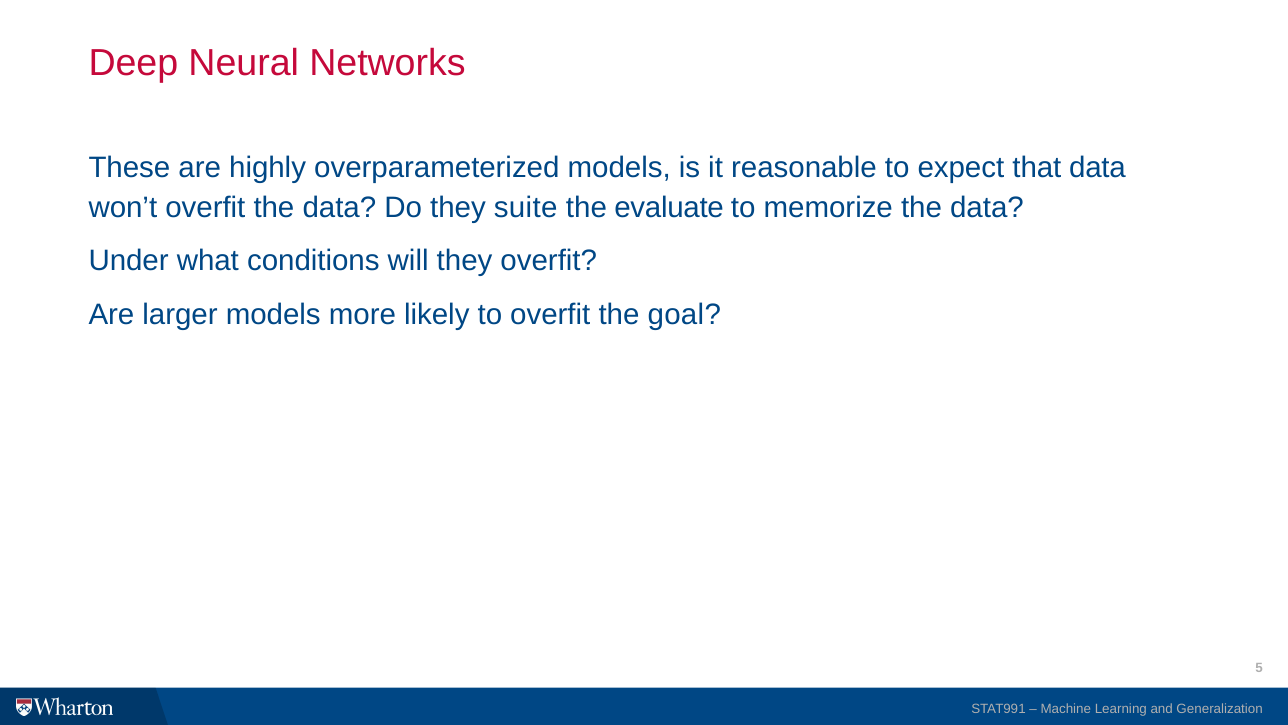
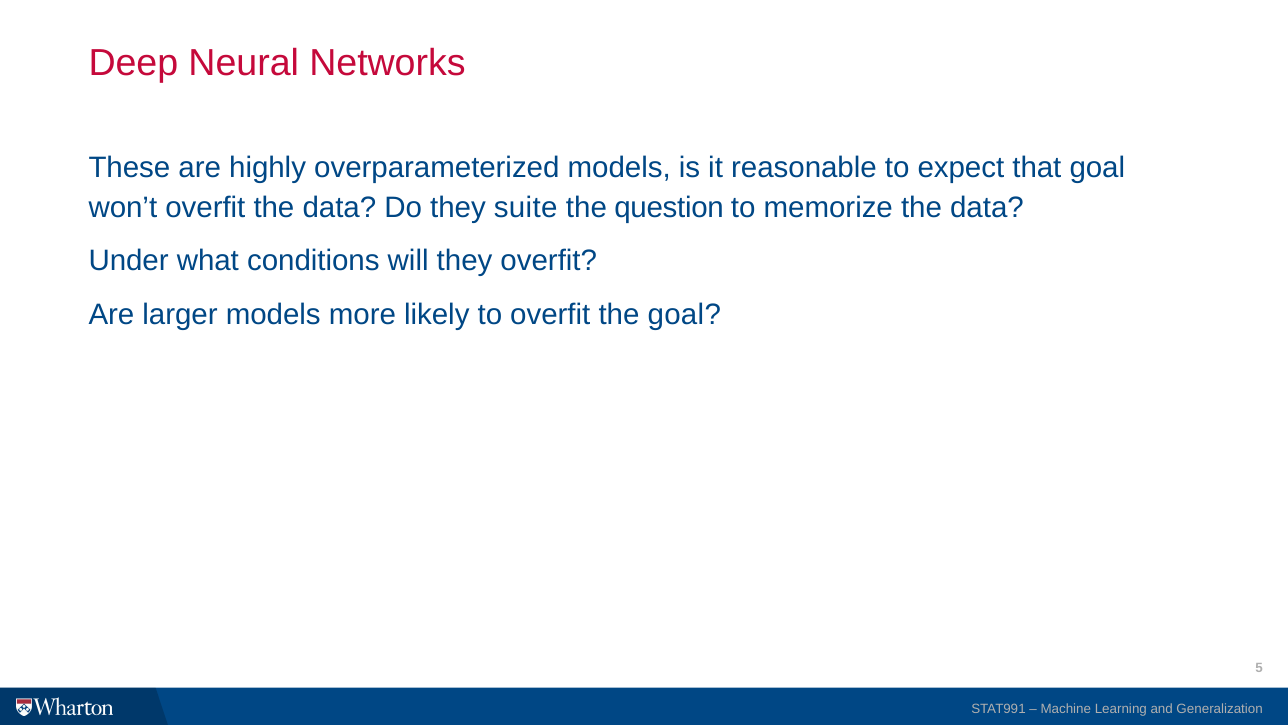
that data: data -> goal
evaluate: evaluate -> question
